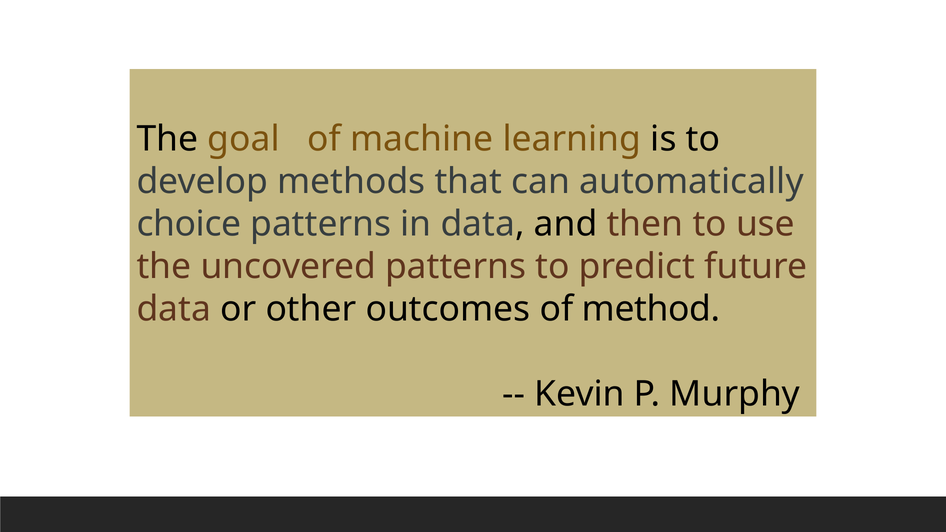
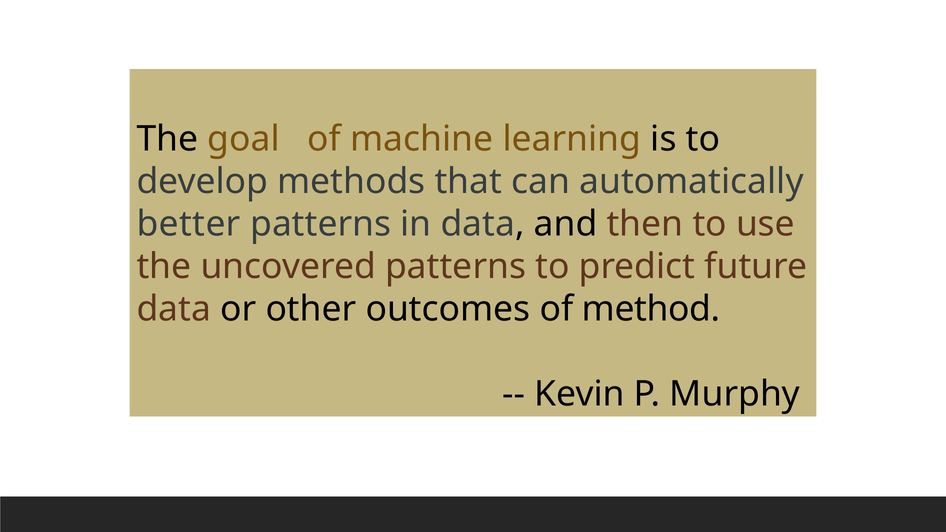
choice: choice -> better
